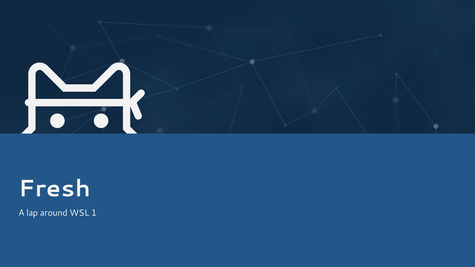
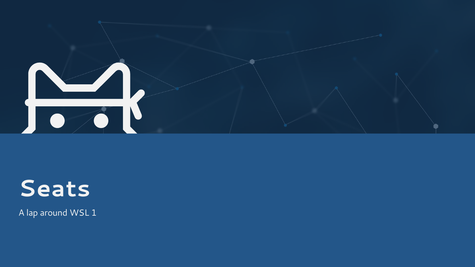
Fresh: Fresh -> Seats
